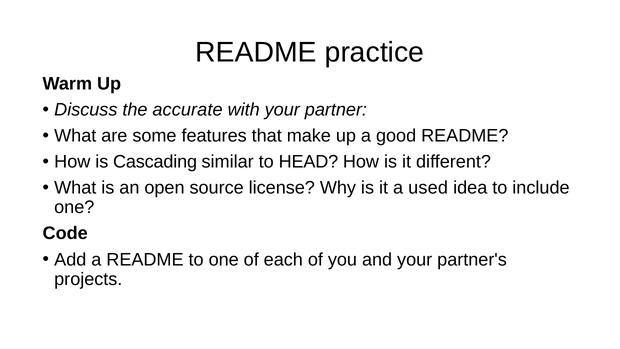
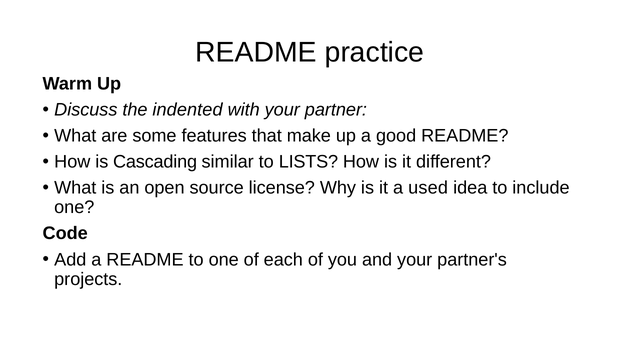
accurate: accurate -> indented
HEAD: HEAD -> LISTS
